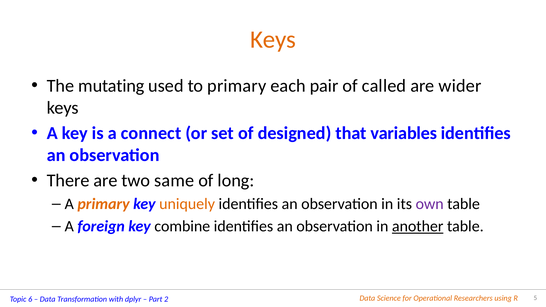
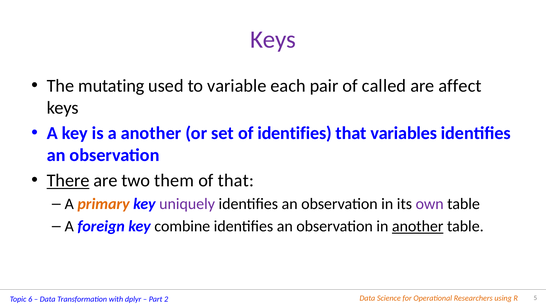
Keys at (273, 40) colour: orange -> purple
to primary: primary -> variable
wider: wider -> affect
a connect: connect -> another
of designed: designed -> identifies
There underline: none -> present
same: same -> them
of long: long -> that
uniquely colour: orange -> purple
